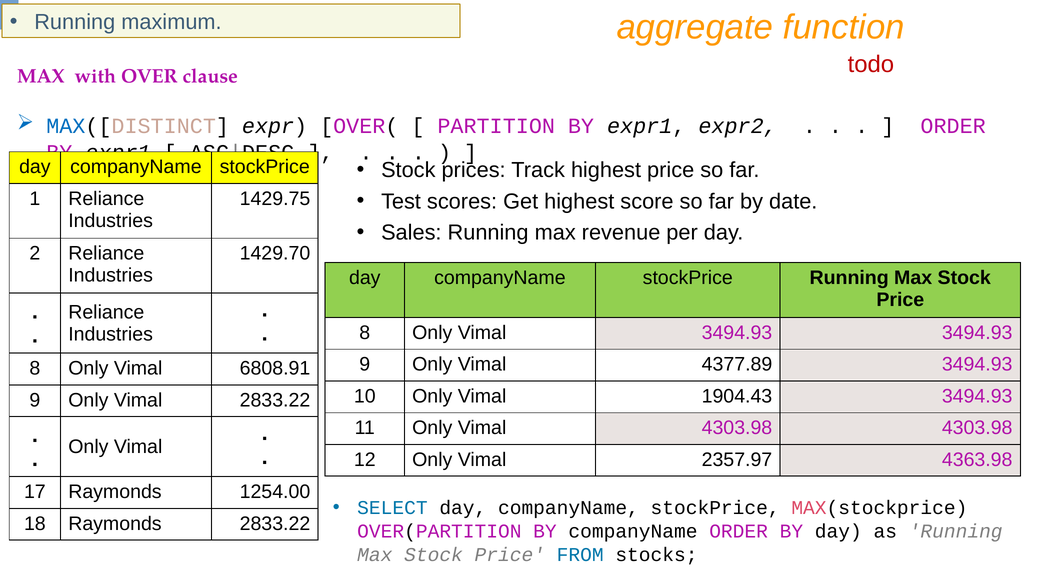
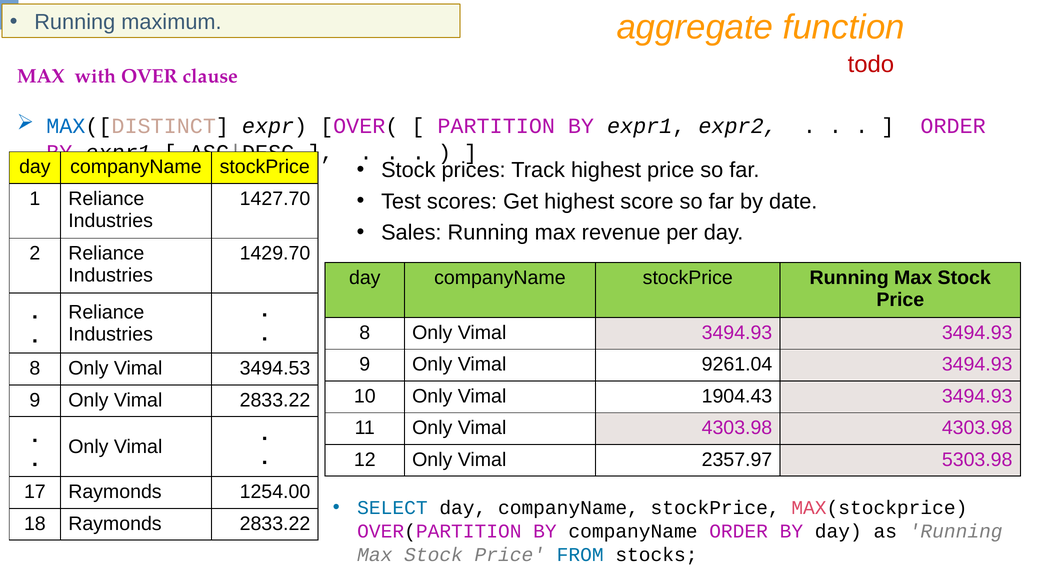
1429.75: 1429.75 -> 1427.70
4377.89: 4377.89 -> 9261.04
6808.91: 6808.91 -> 3494.53
4363.98: 4363.98 -> 5303.98
